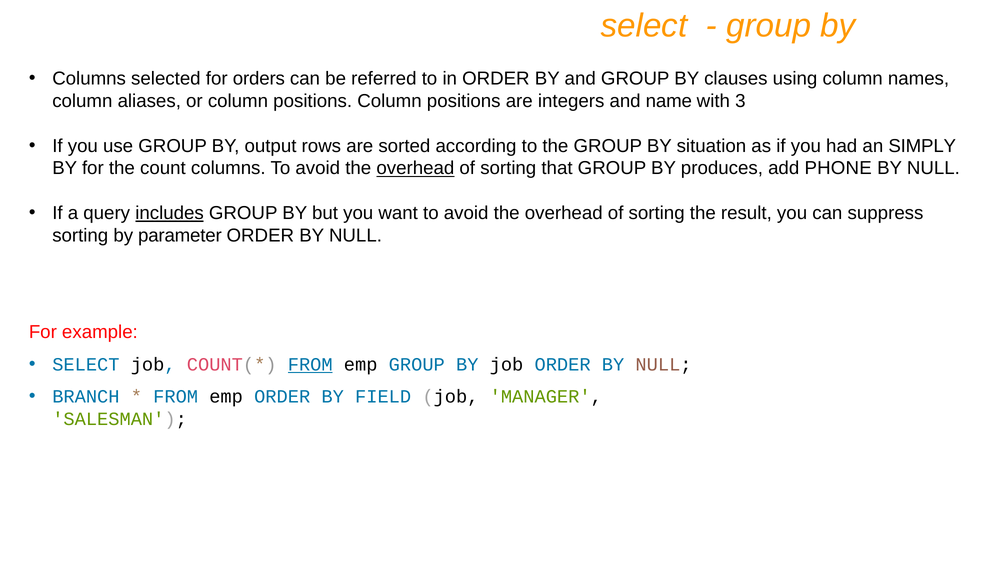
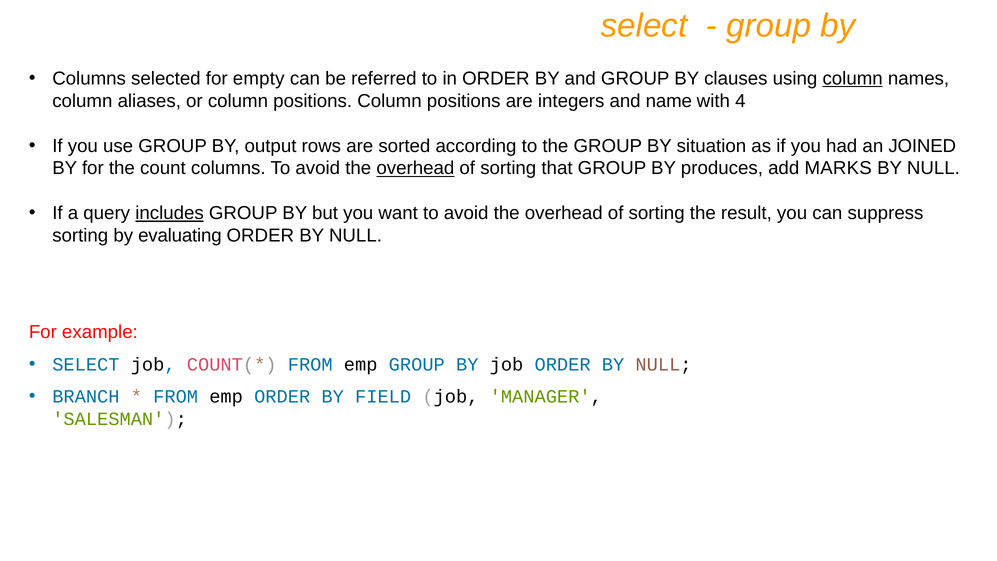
orders: orders -> empty
column at (853, 78) underline: none -> present
3: 3 -> 4
SIMPLY: SIMPLY -> JOINED
PHONE: PHONE -> MARKS
parameter: parameter -> evaluating
FROM at (310, 364) underline: present -> none
